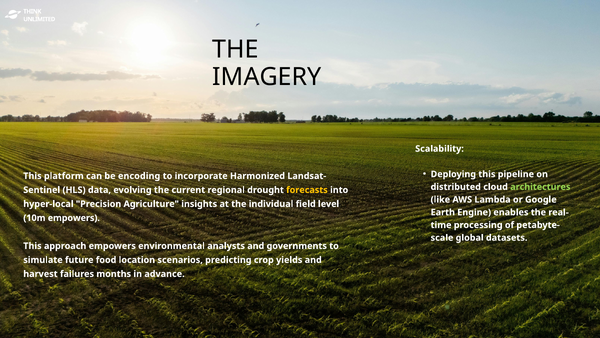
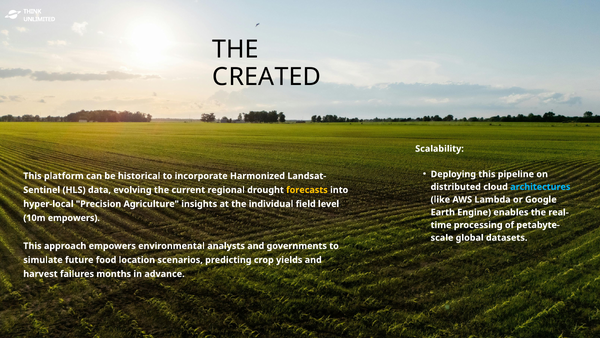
IMAGERY: IMAGERY -> CREATED
encoding: encoding -> historical
architectures colour: light green -> light blue
